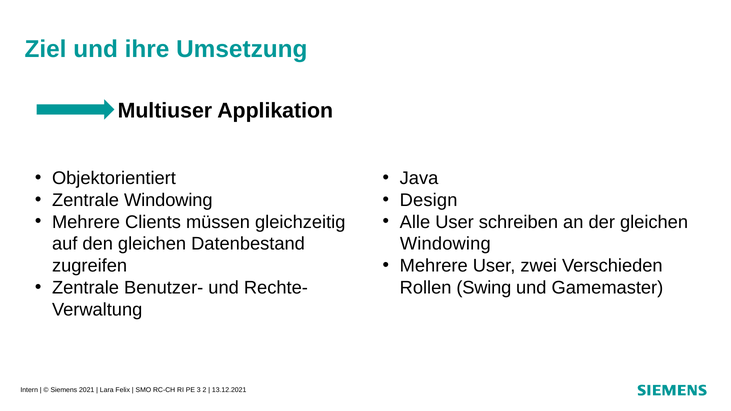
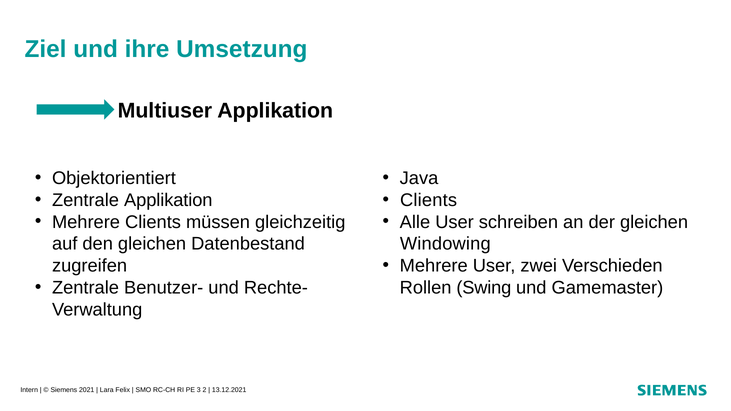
Zentrale Windowing: Windowing -> Applikation
Design at (429, 200): Design -> Clients
